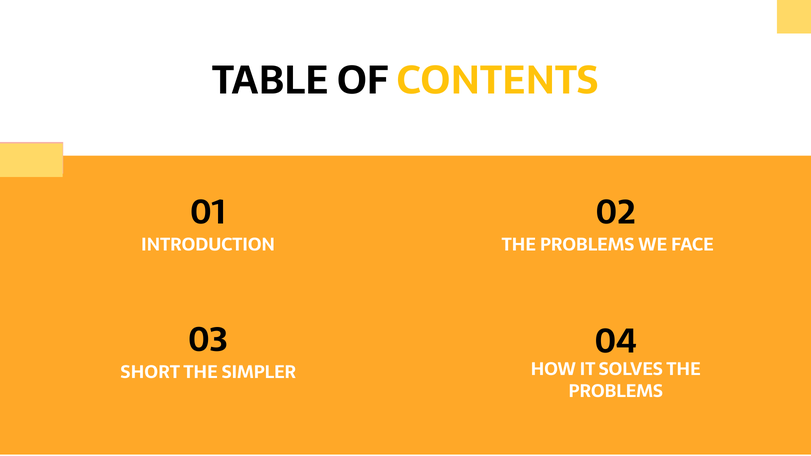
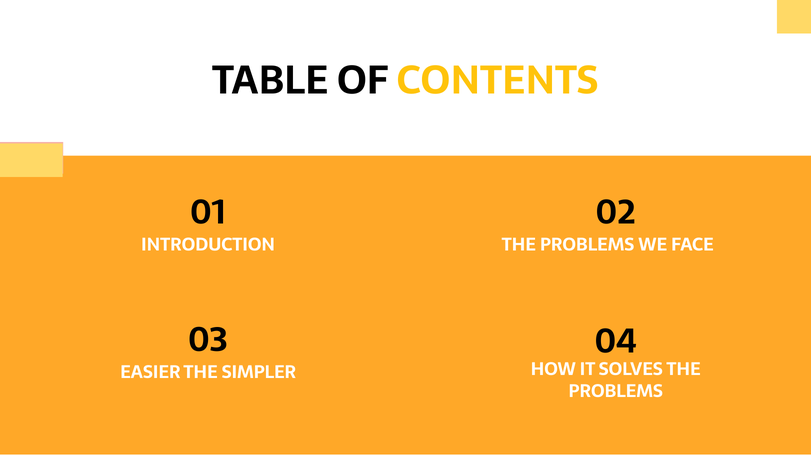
SHORT: SHORT -> EASIER
